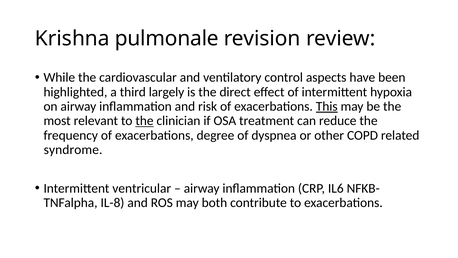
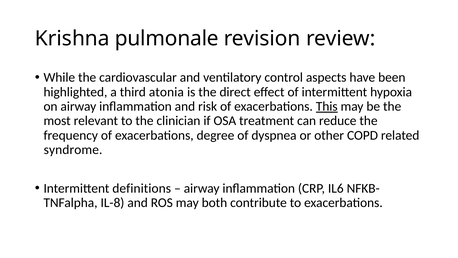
largely: largely -> atonia
the at (144, 121) underline: present -> none
ventricular: ventricular -> definitions
